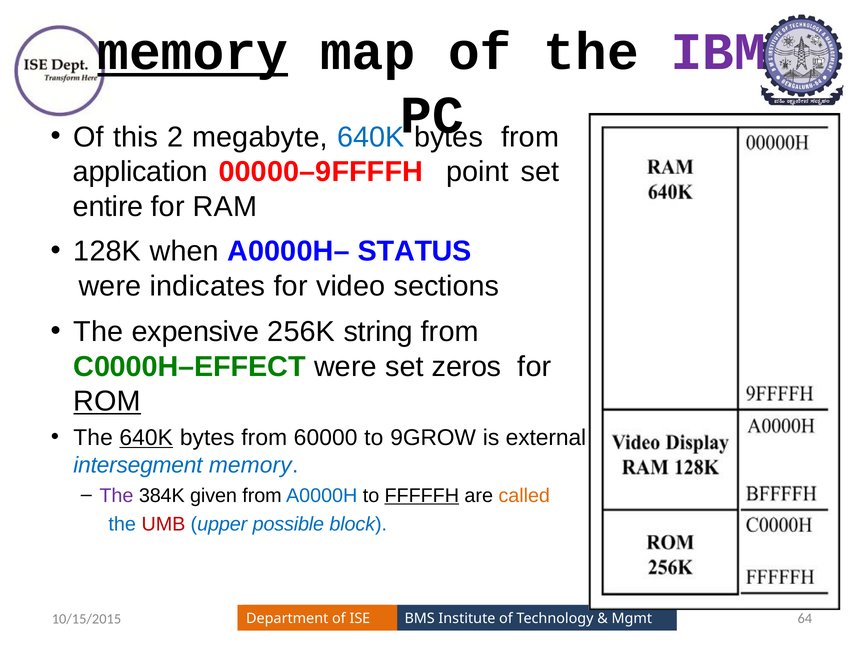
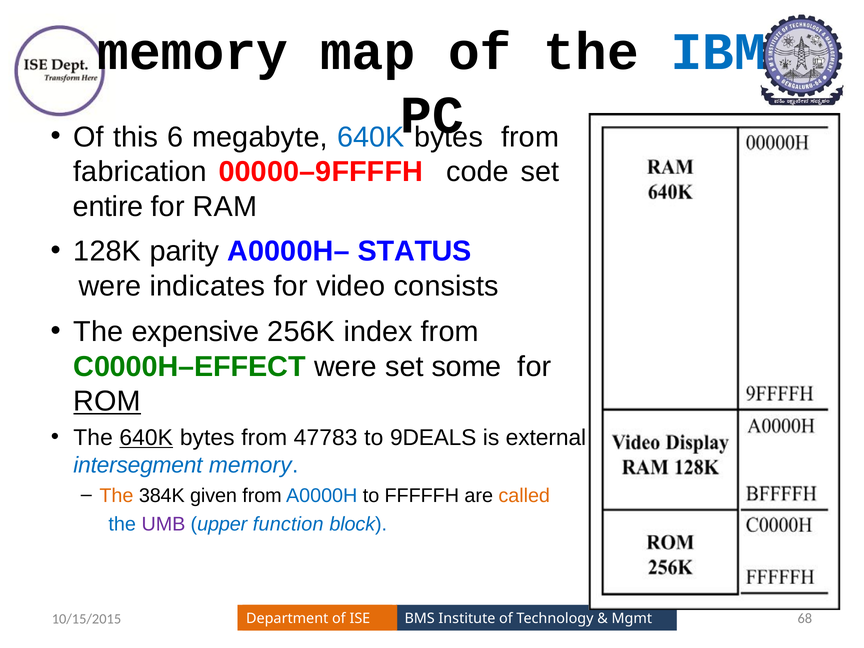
memory at (193, 52) underline: present -> none
IBM colour: purple -> blue
2: 2 -> 6
application: application -> fabrication
point: point -> code
when: when -> parity
sections: sections -> consists
string: string -> index
zeros: zeros -> some
60000: 60000 -> 47783
9GROW: 9GROW -> 9DEALS
The at (116, 495) colour: purple -> orange
FFFFFH underline: present -> none
UMB colour: red -> purple
possible: possible -> function
64: 64 -> 68
